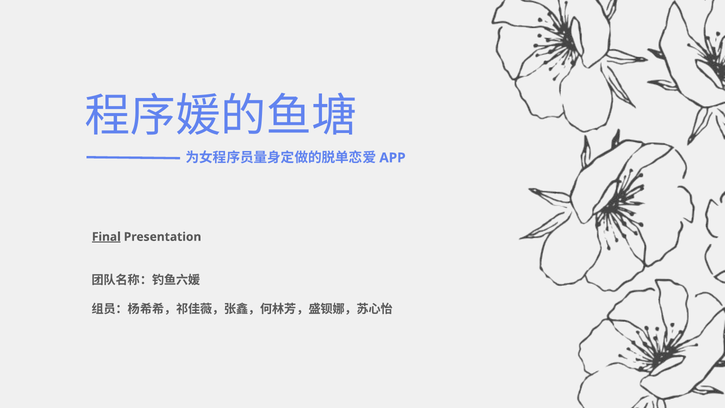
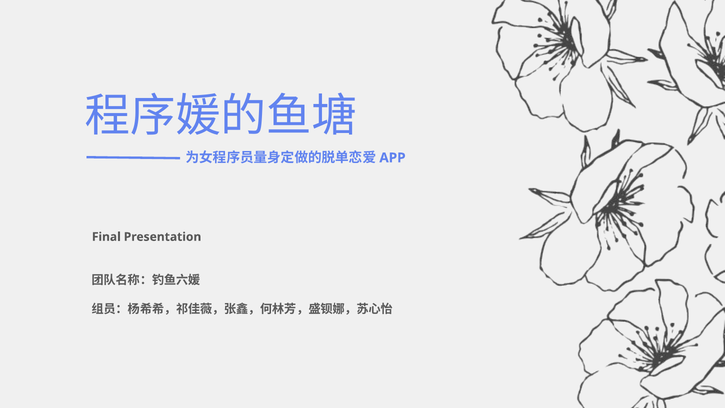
Final underline: present -> none
